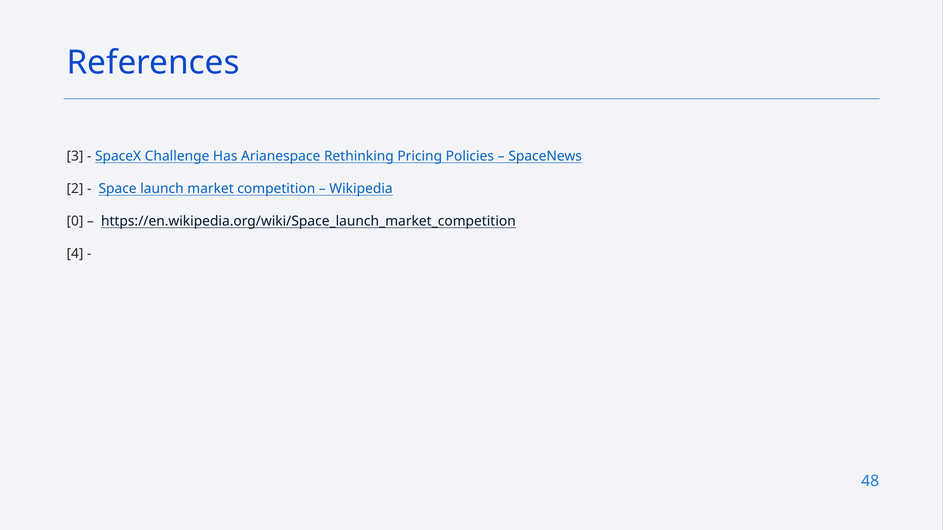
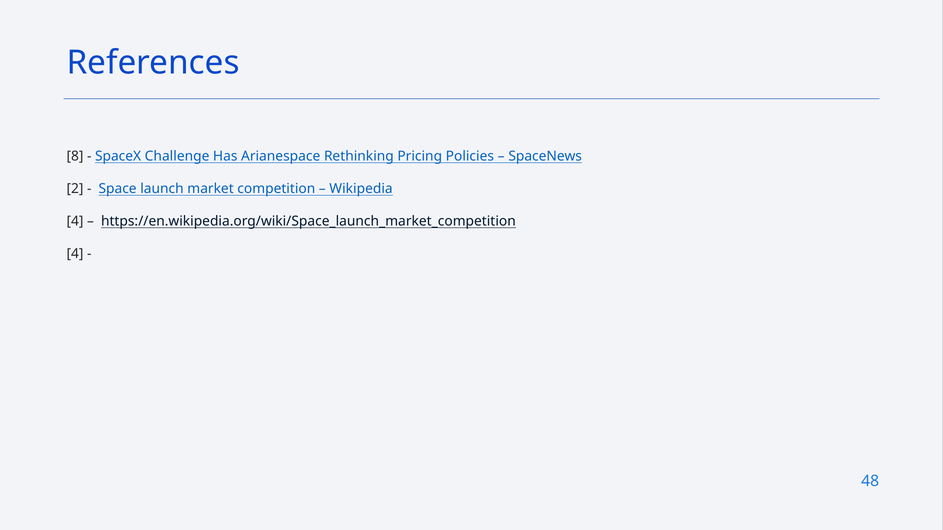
3: 3 -> 8
0 at (75, 222): 0 -> 4
